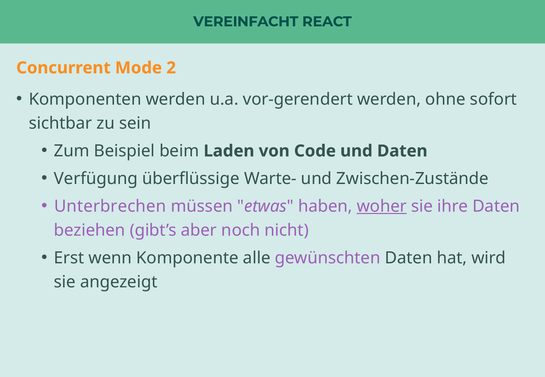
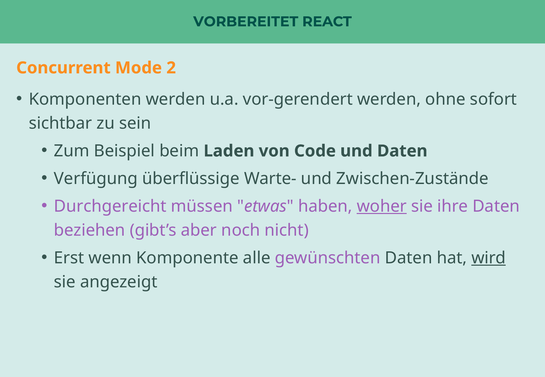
VEREINFACHT: VEREINFACHT -> VORBEREITET
Unterbrechen: Unterbrechen -> Durchgereicht
wird underline: none -> present
